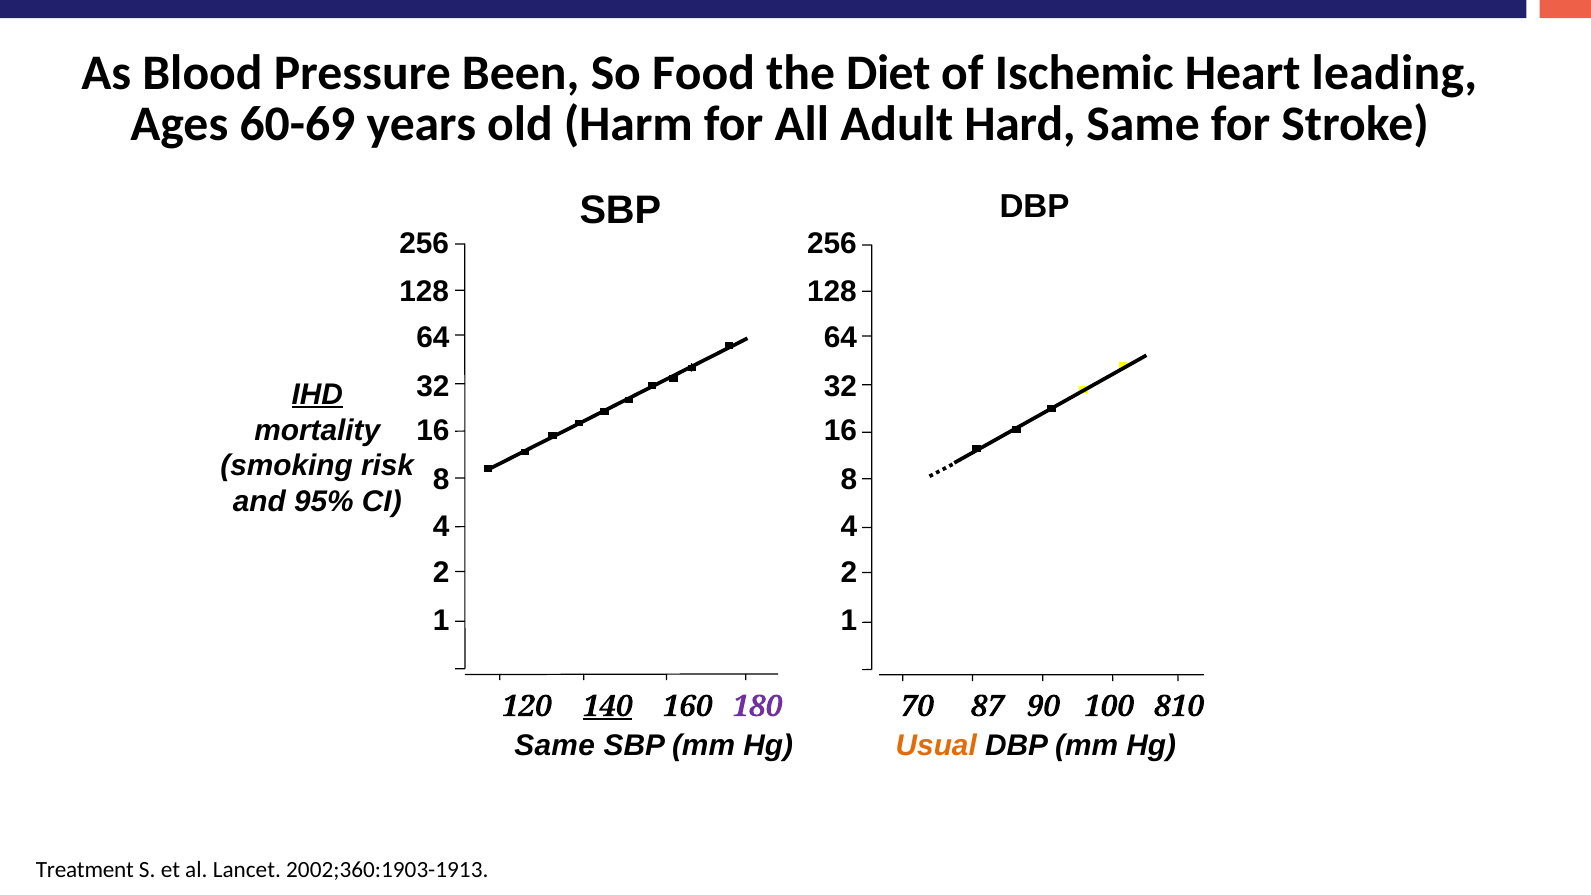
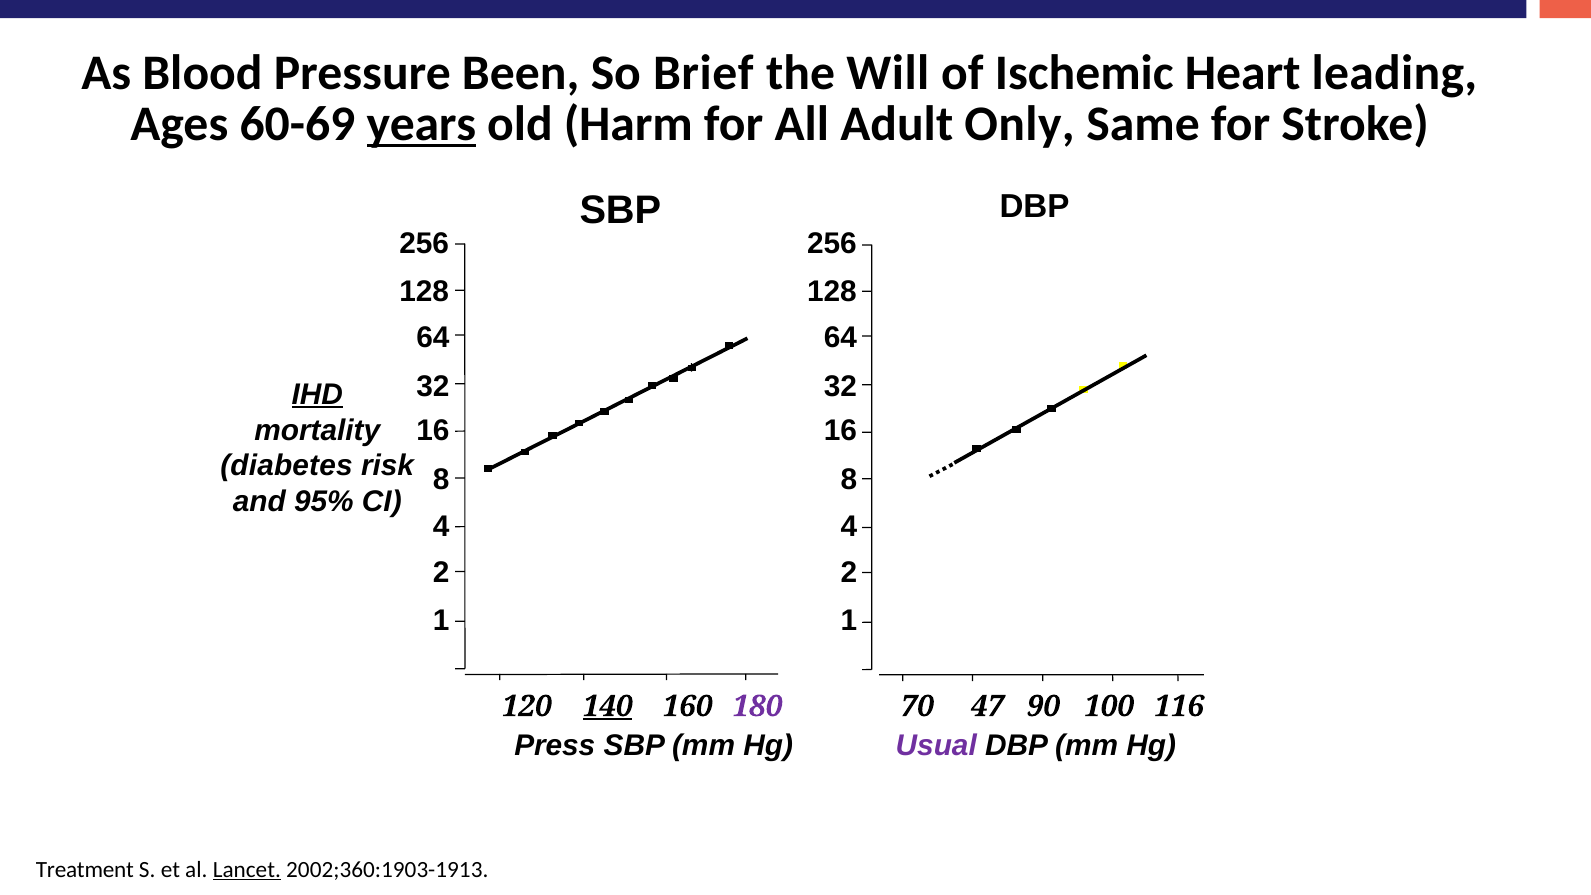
Food: Food -> Brief
Diet: Diet -> Will
years underline: none -> present
Hard: Hard -> Only
smoking: smoking -> diabetes
87: 87 -> 47
810: 810 -> 116
Same at (555, 745): Same -> Press
Usual colour: orange -> purple
Lancet underline: none -> present
